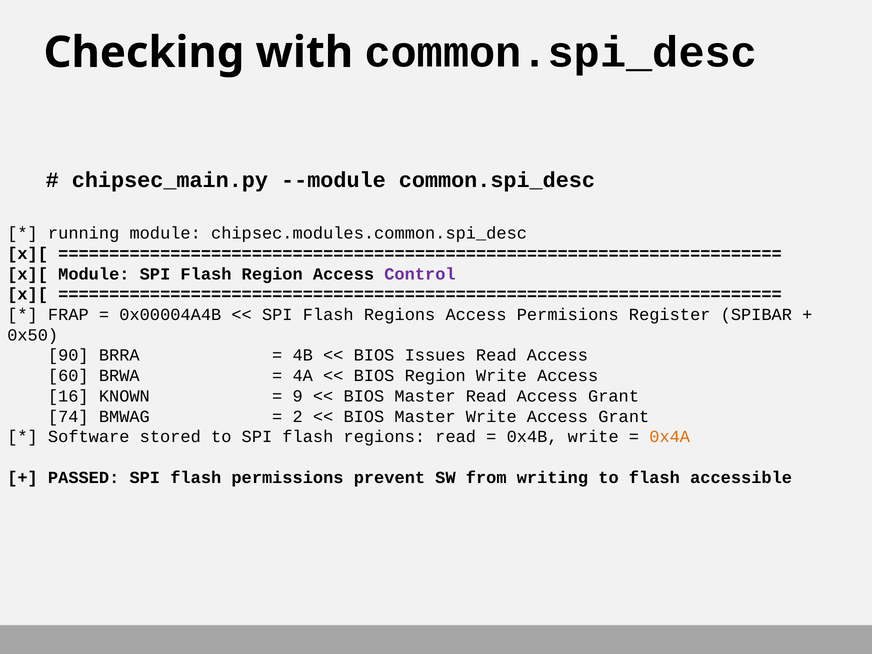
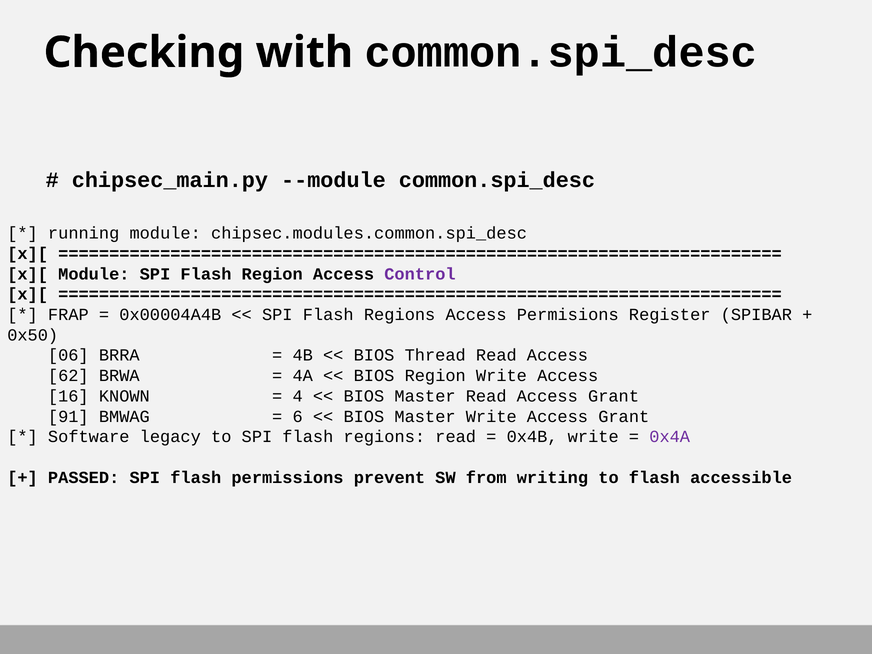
90: 90 -> 06
Issues: Issues -> Thread
60: 60 -> 62
9: 9 -> 4
74: 74 -> 91
2: 2 -> 6
stored: stored -> legacy
0x4A colour: orange -> purple
